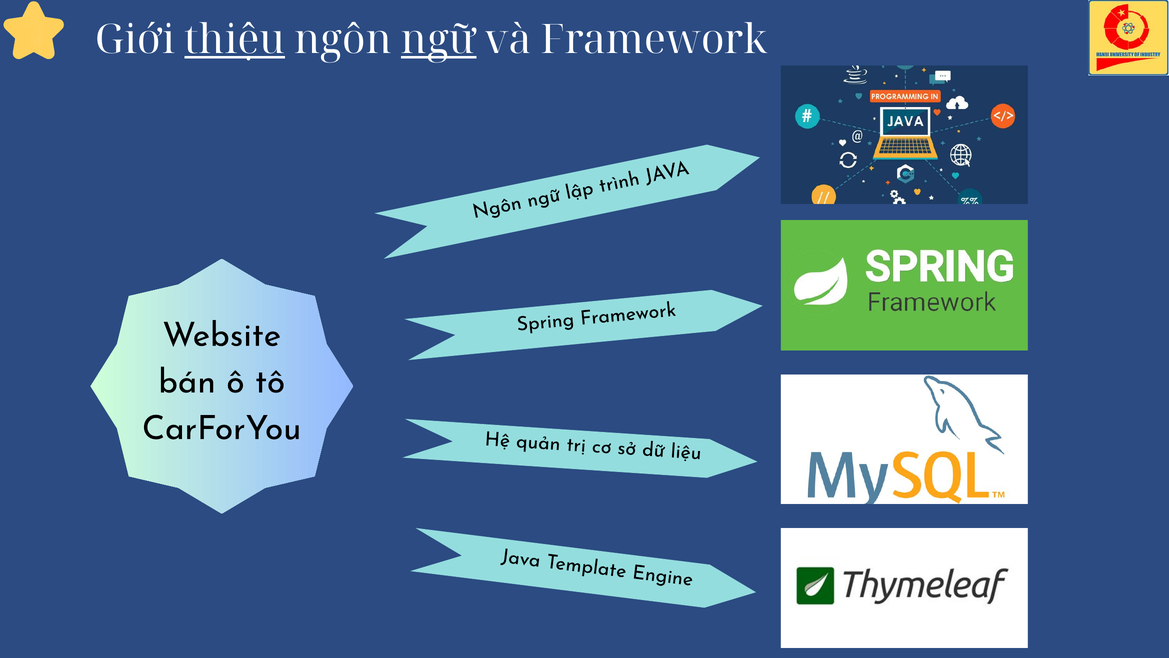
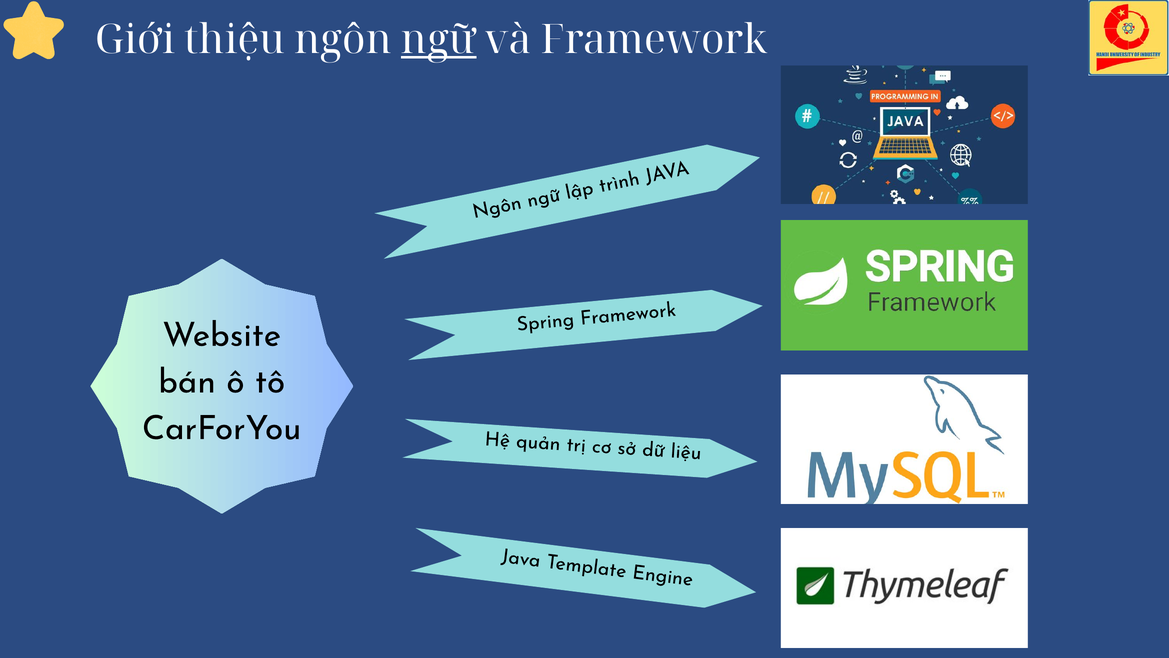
thiệu underline: present -> none
